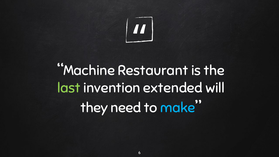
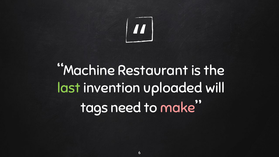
extended: extended -> uploaded
they: they -> tags
make colour: light blue -> pink
